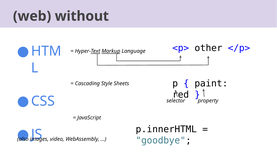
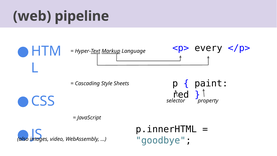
without: without -> pipeline
other: other -> every
